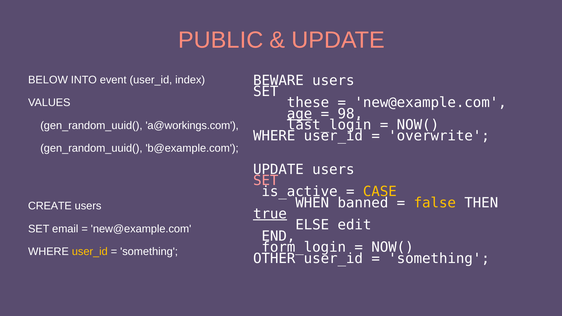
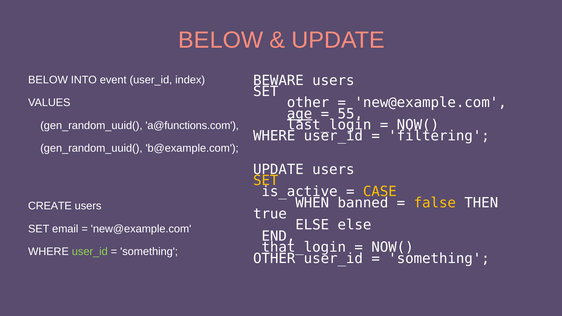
PUBLIC at (221, 40): PUBLIC -> BELOW
these at (308, 103): these -> other
98: 98 -> 55
a@workings.com: a@workings.com -> a@functions.com
overwrite: overwrite -> filtering
SET at (266, 181) colour: pink -> yellow
true underline: present -> none
ELSE edit: edit -> else
form_login: form_login -> that_login
user_id at (90, 252) colour: yellow -> light green
